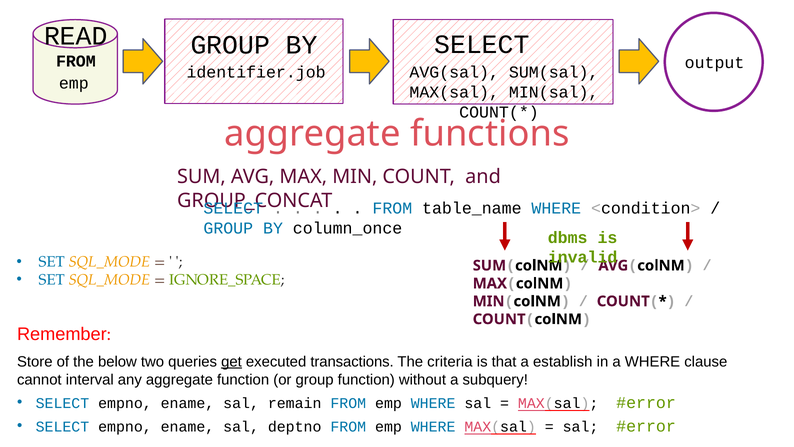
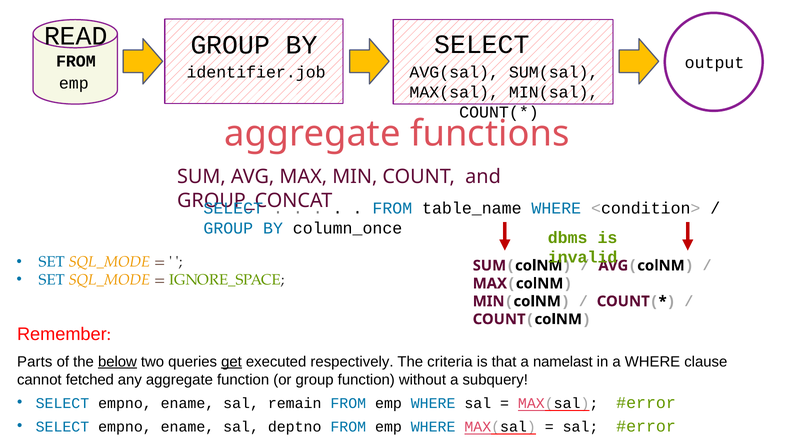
Store: Store -> Parts
below underline: none -> present
transactions: transactions -> respectively
establish: establish -> namelast
interval: interval -> fetched
